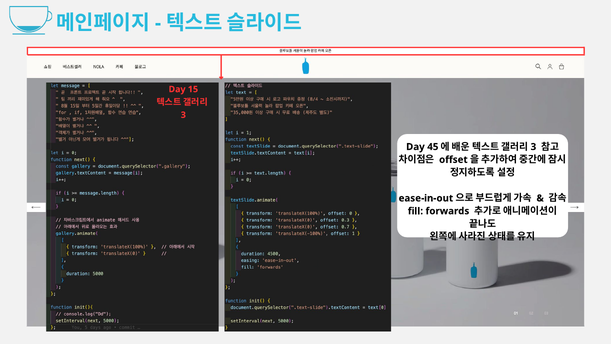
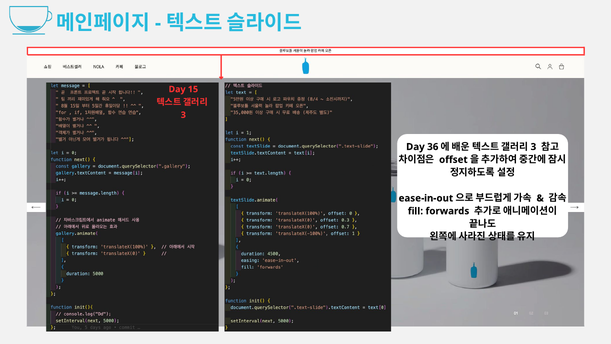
45: 45 -> 36
